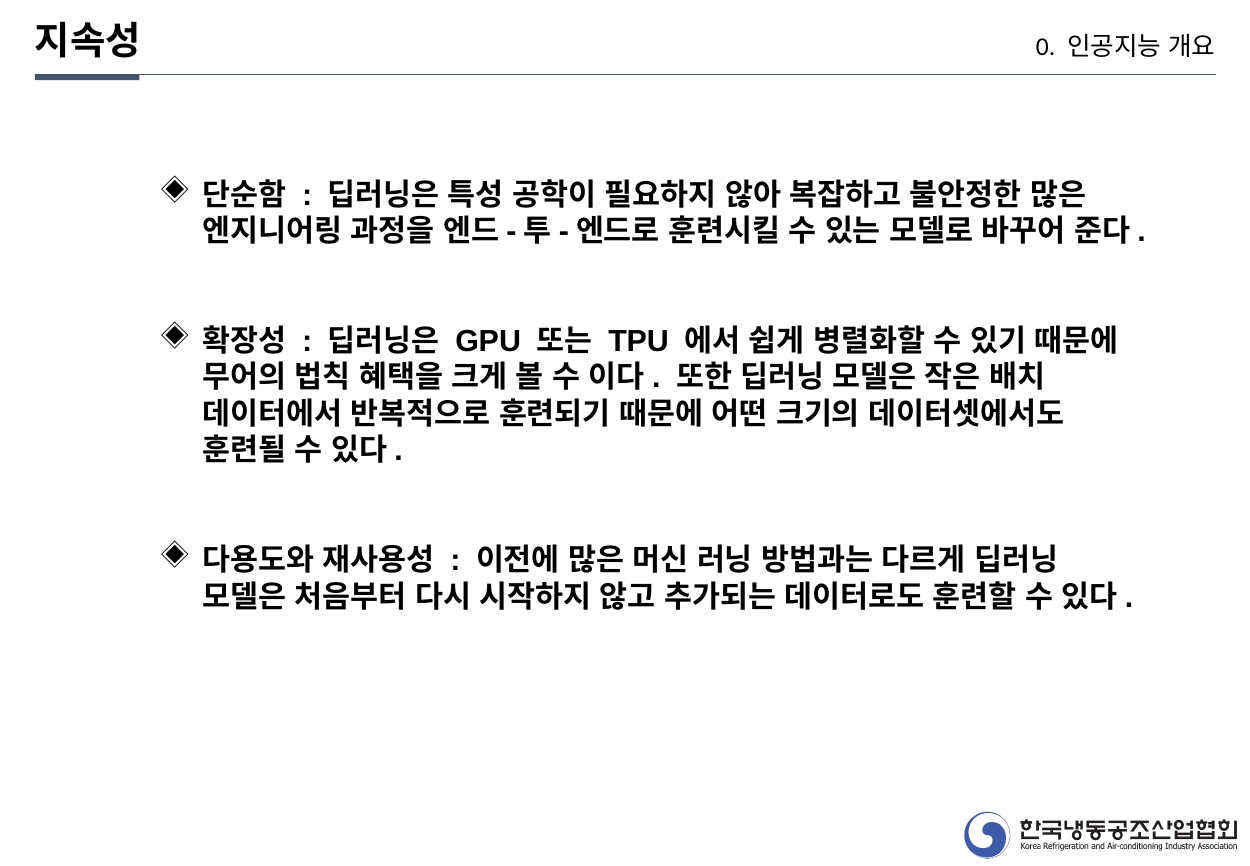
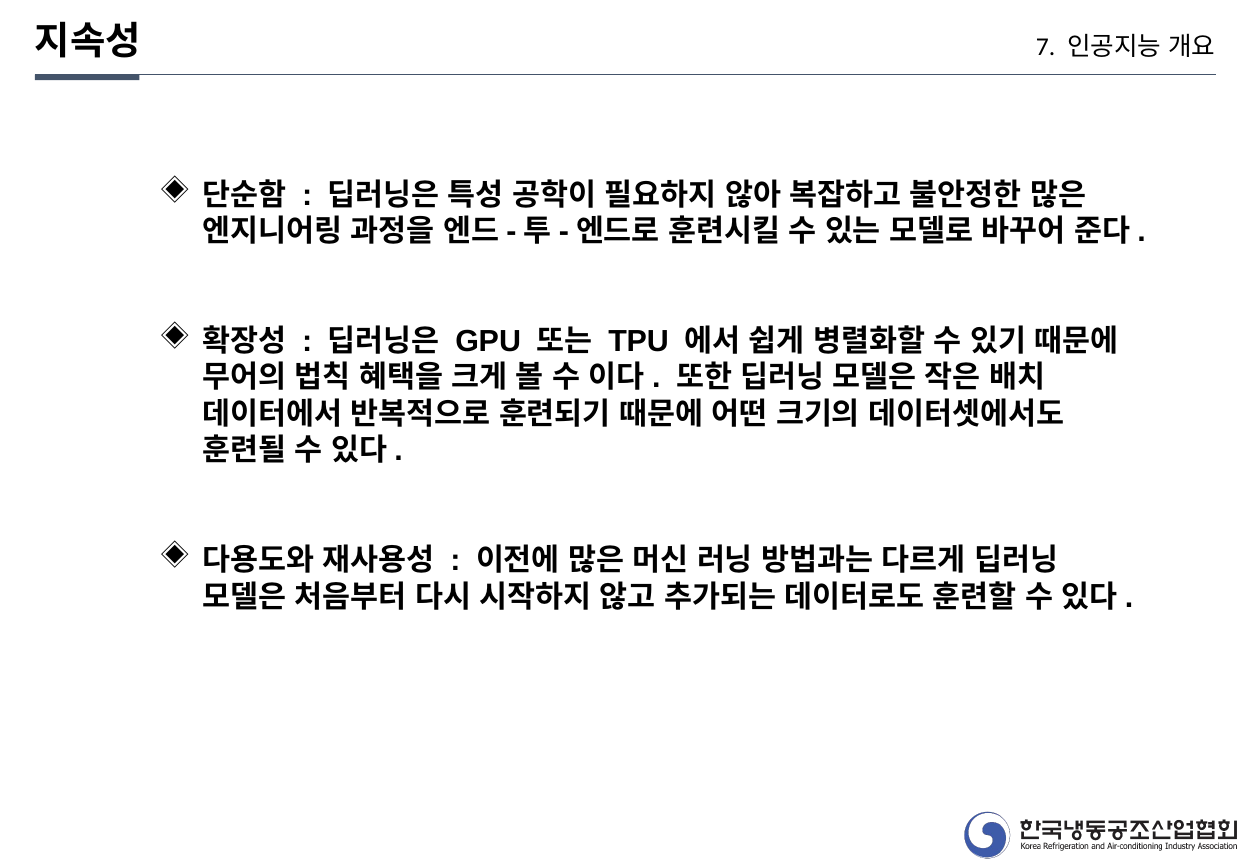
0: 0 -> 7
